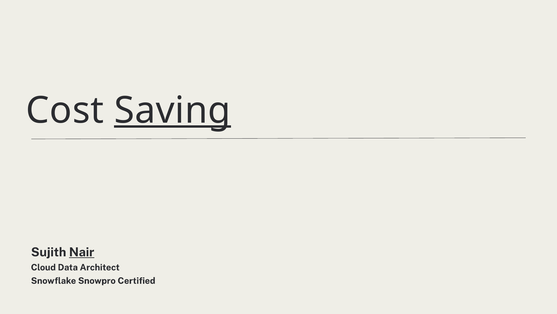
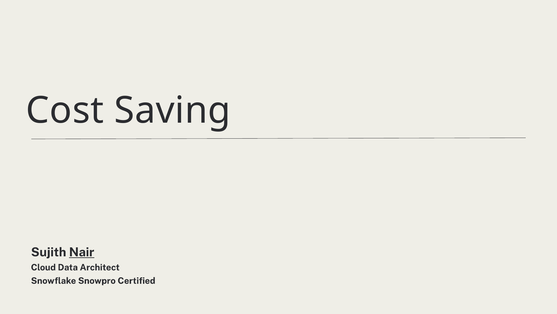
Saving underline: present -> none
